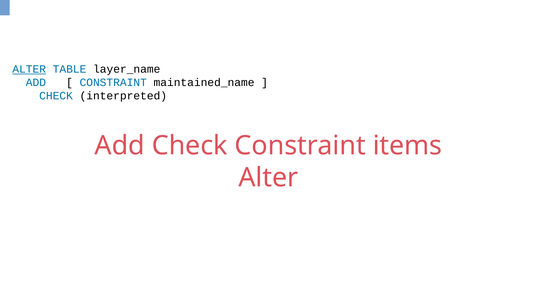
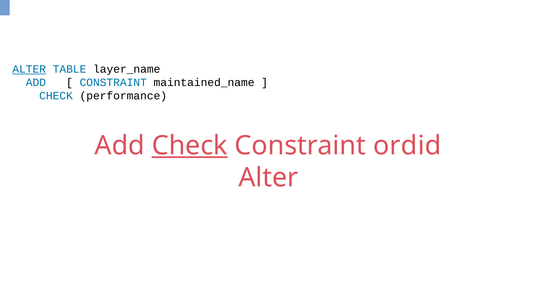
interpreted: interpreted -> performance
Check at (190, 146) underline: none -> present
items: items -> ordid
